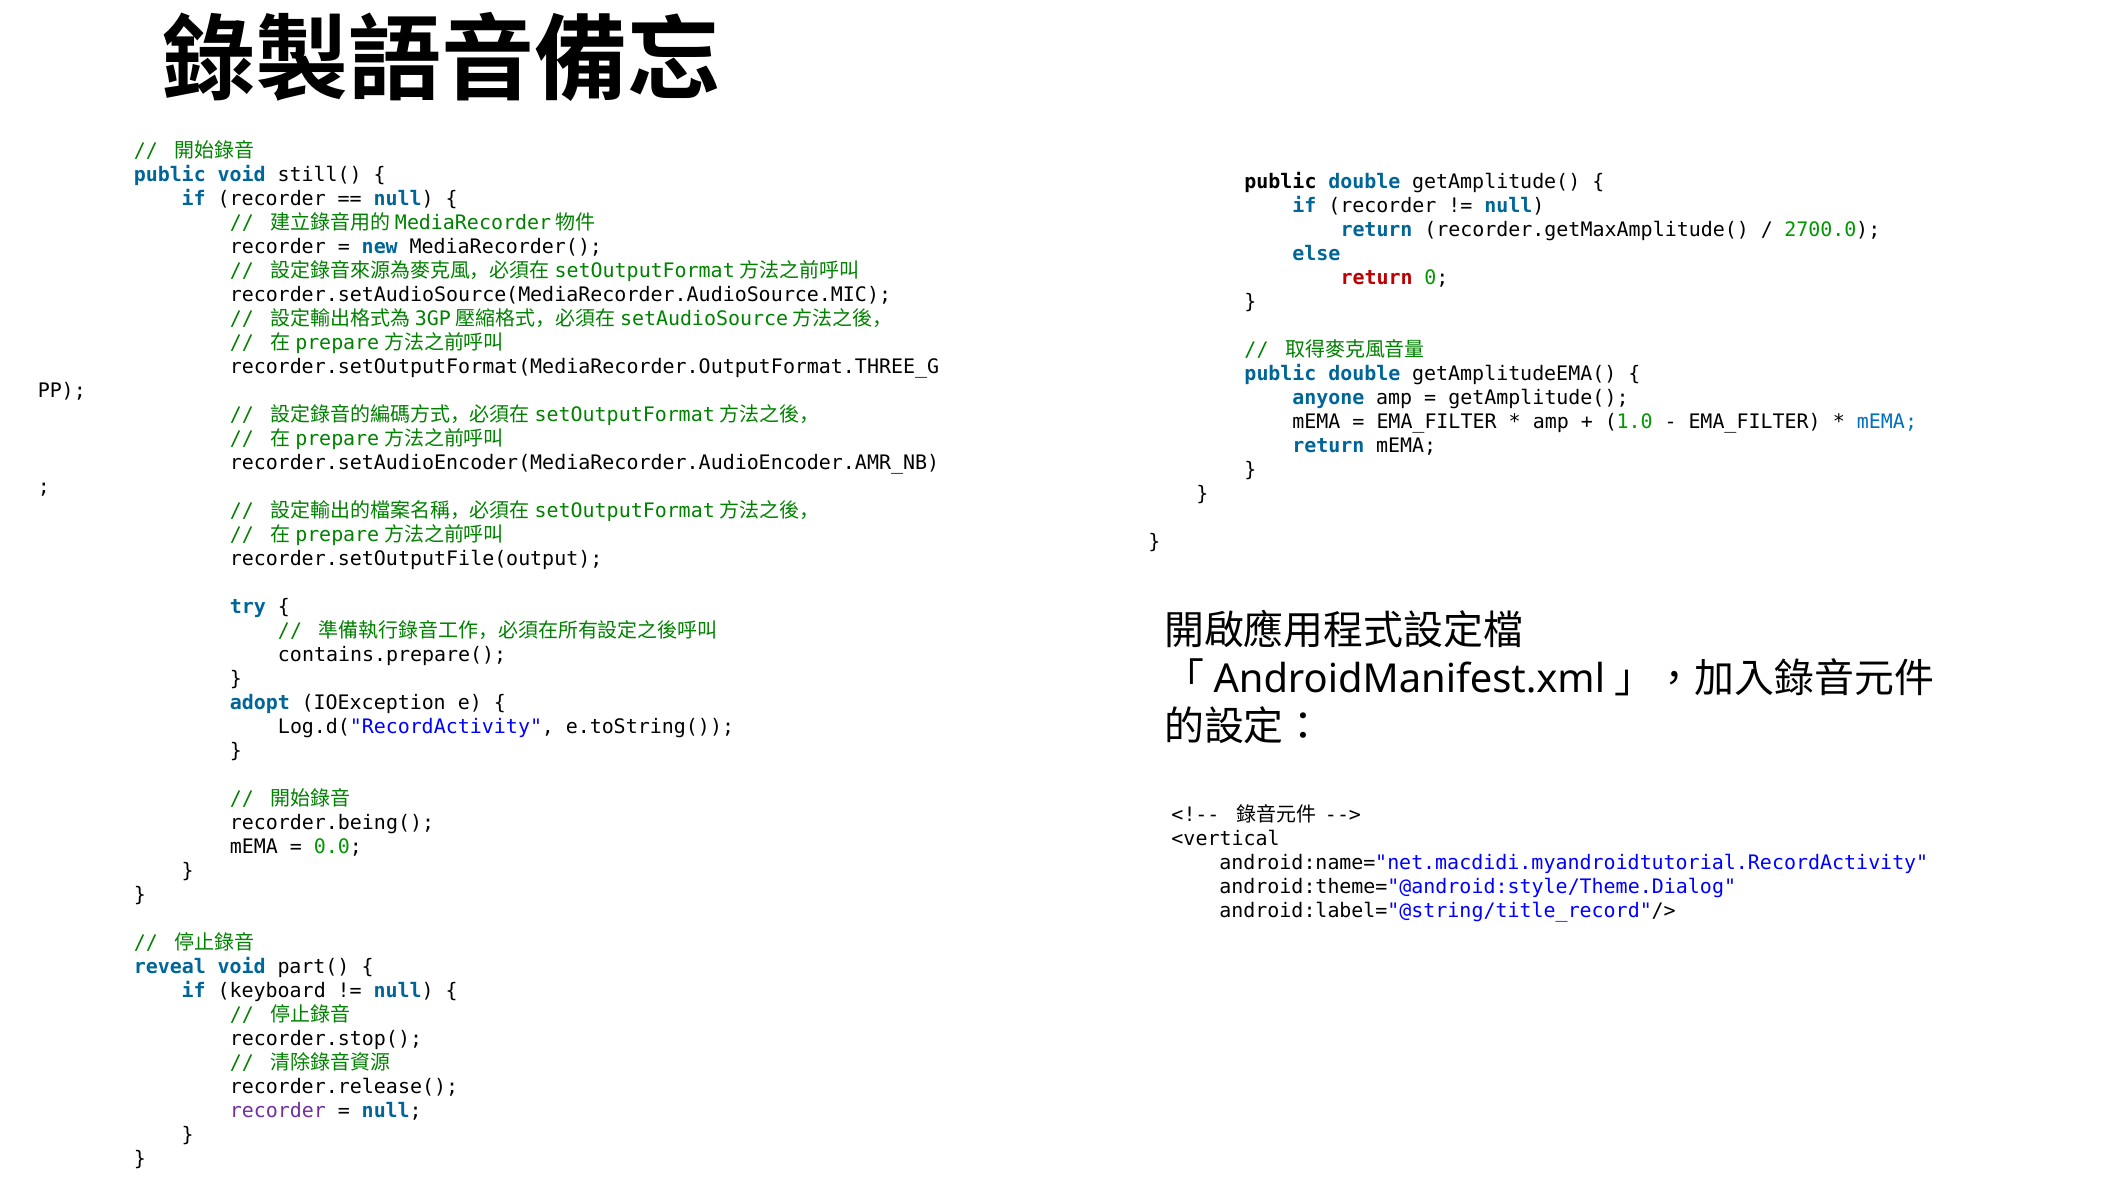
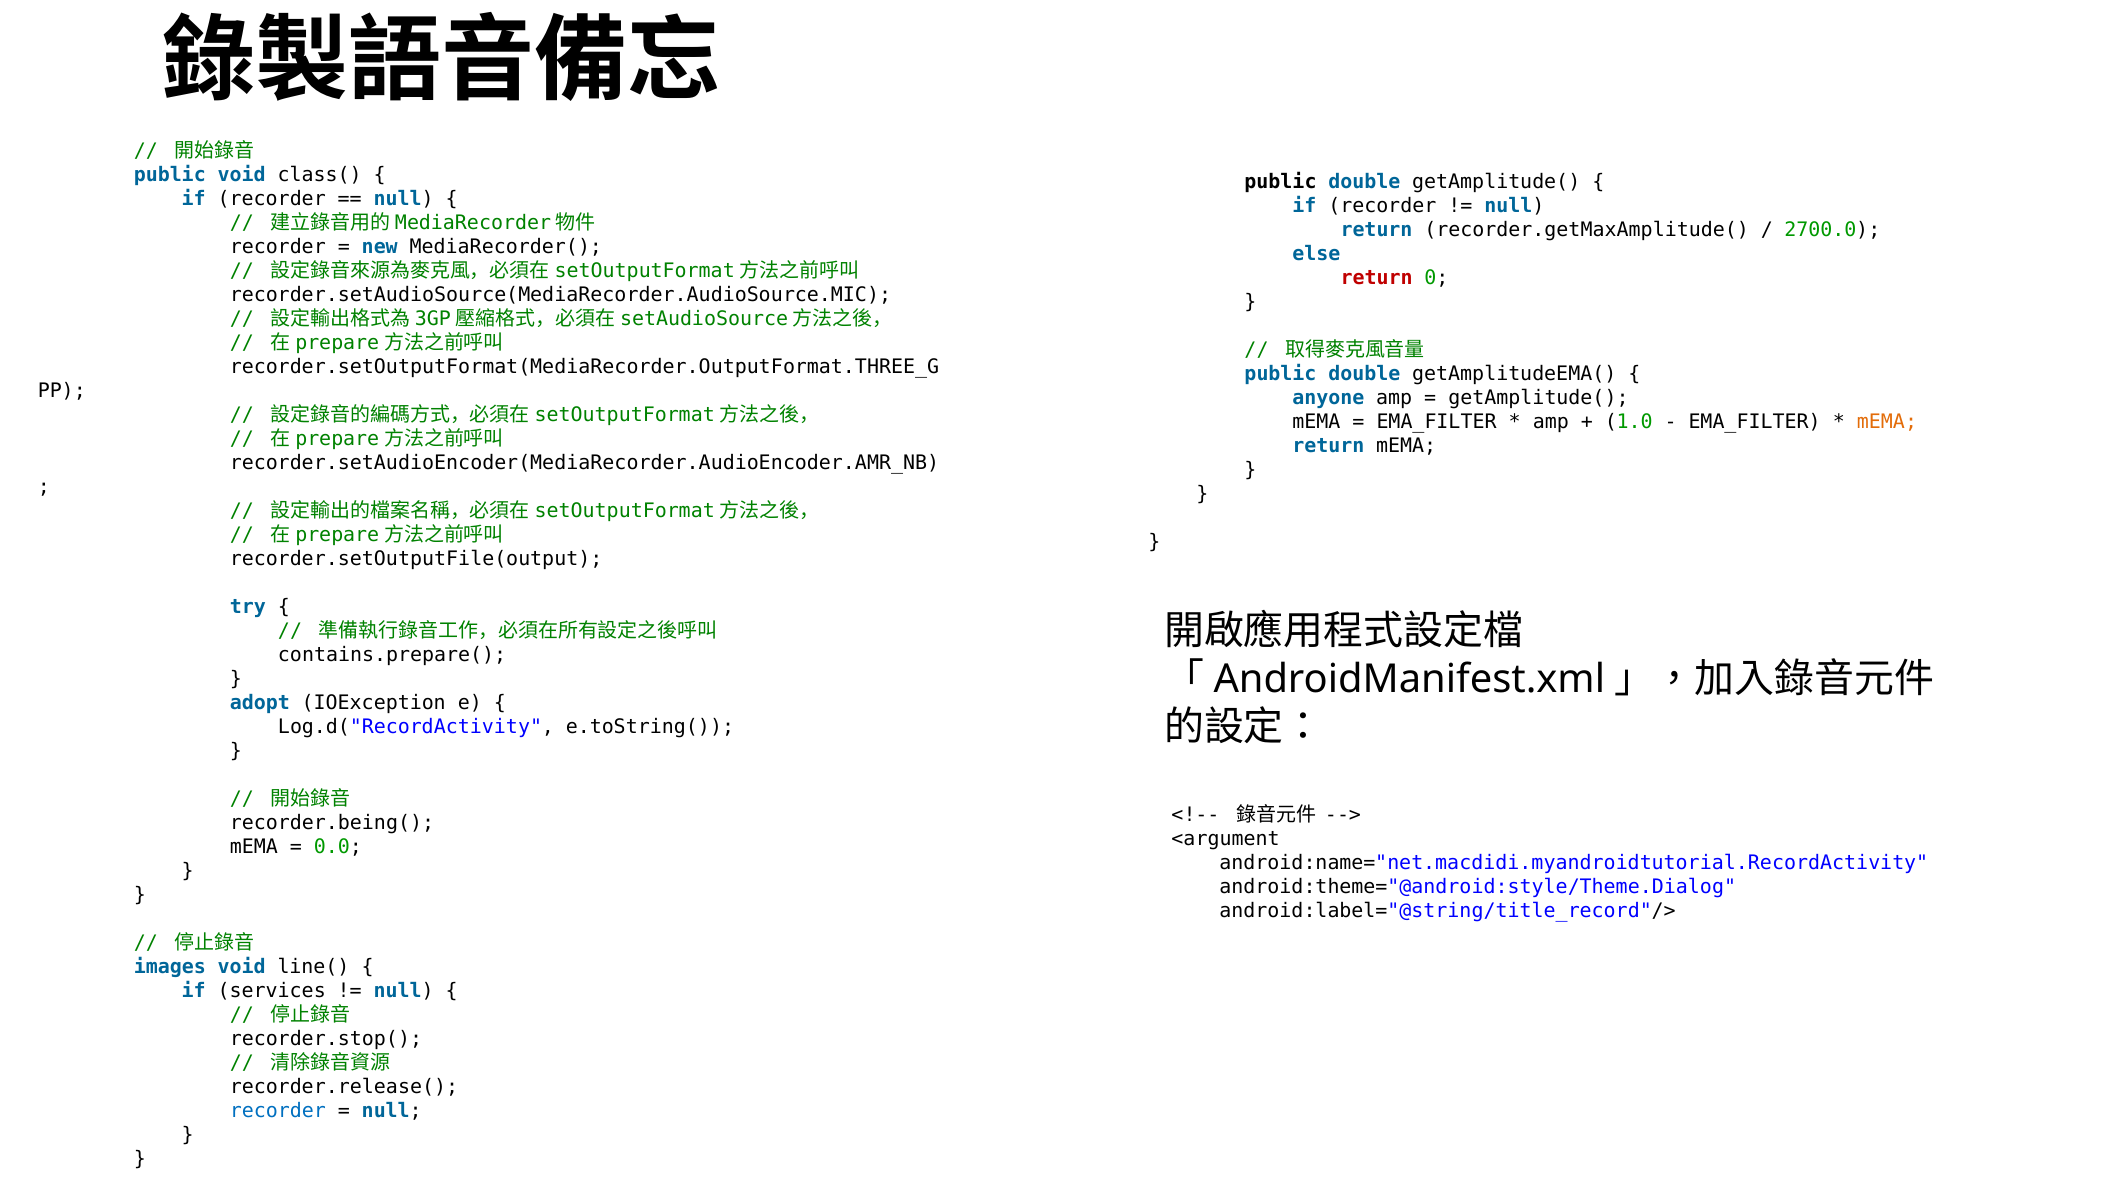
still(: still( -> class(
mEMA at (1887, 422) colour: blue -> orange
<vertical: <vertical -> <argument
reveal: reveal -> images
part(: part( -> line(
keyboard: keyboard -> services
recorder at (278, 1111) colour: purple -> blue
